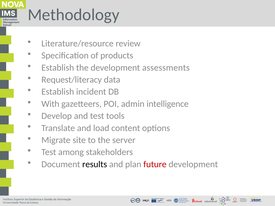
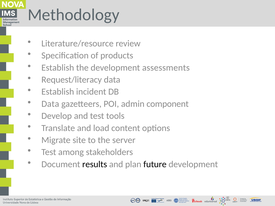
With at (50, 104): With -> Data
intelligence: intelligence -> component
future colour: red -> black
